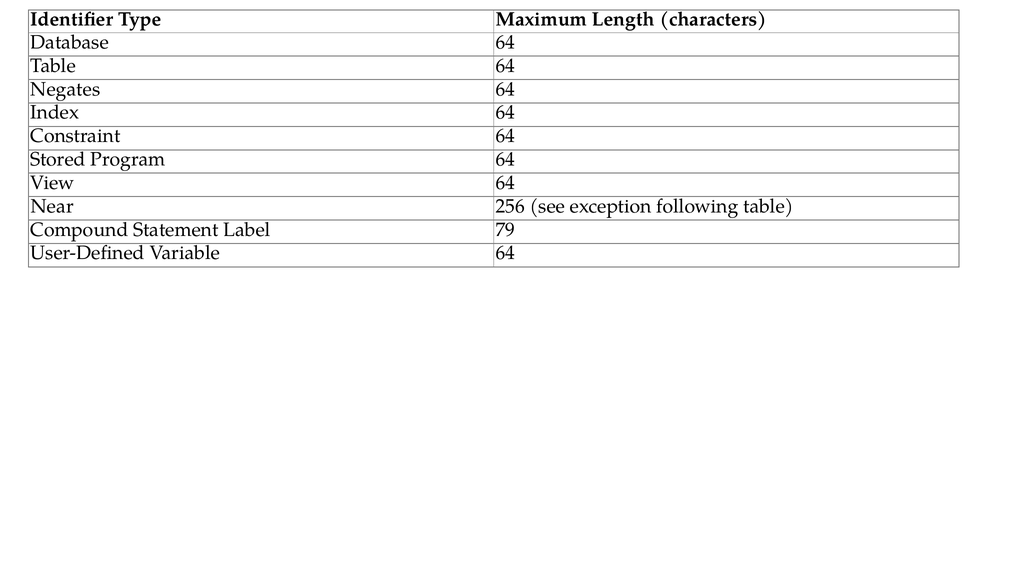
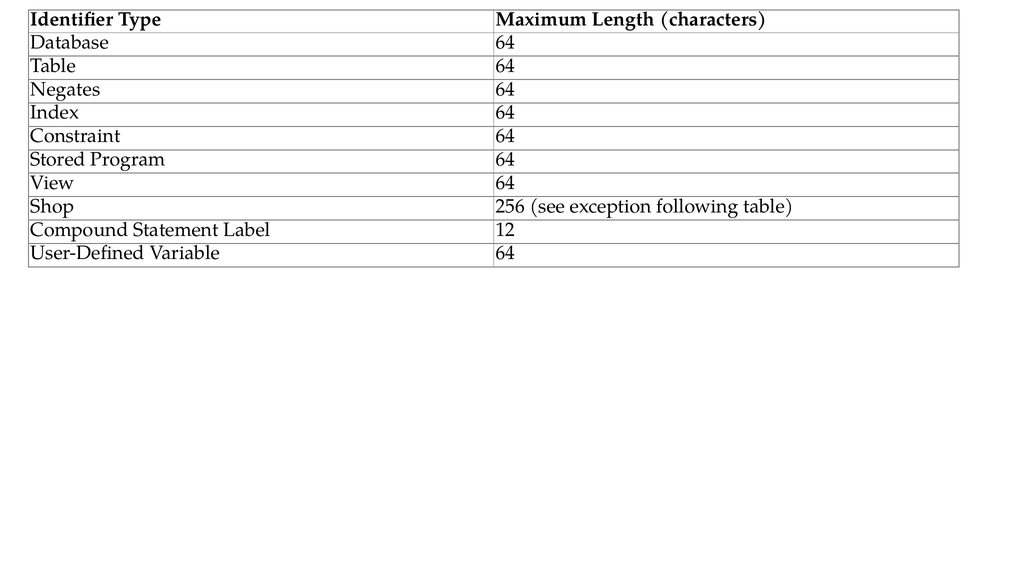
Near: Near -> Shop
79: 79 -> 12
